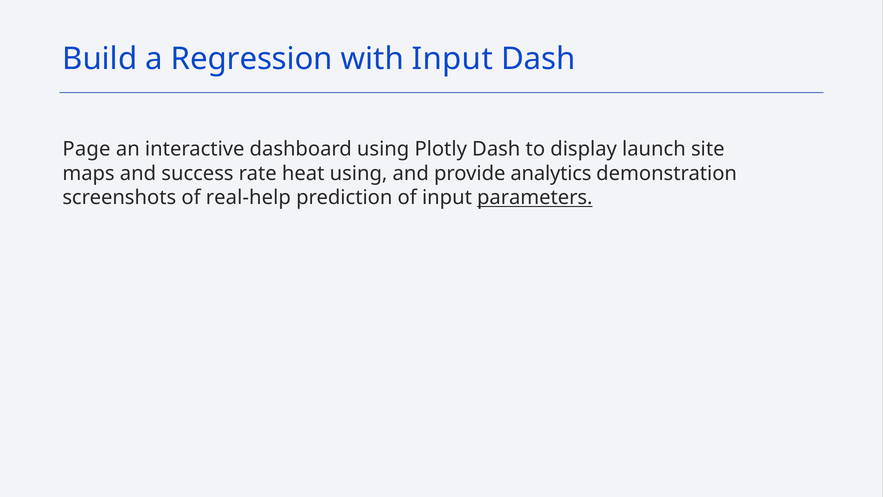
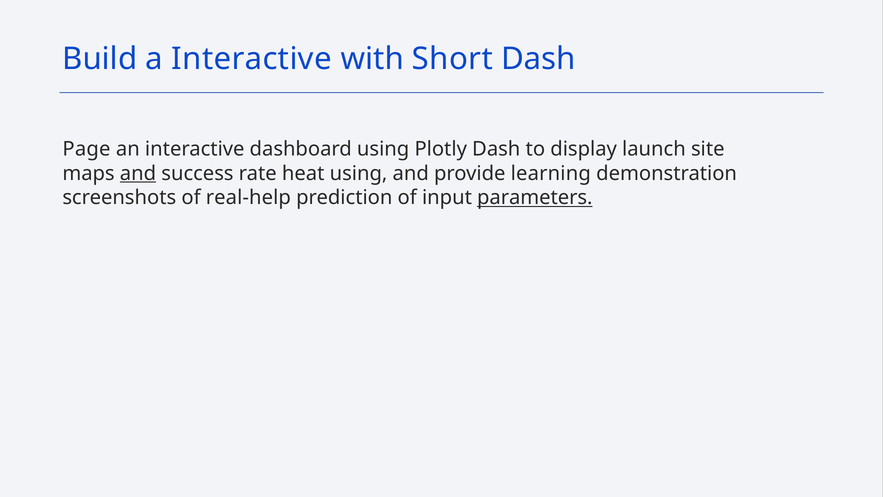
a Regression: Regression -> Interactive
with Input: Input -> Short
and at (138, 173) underline: none -> present
analytics: analytics -> learning
